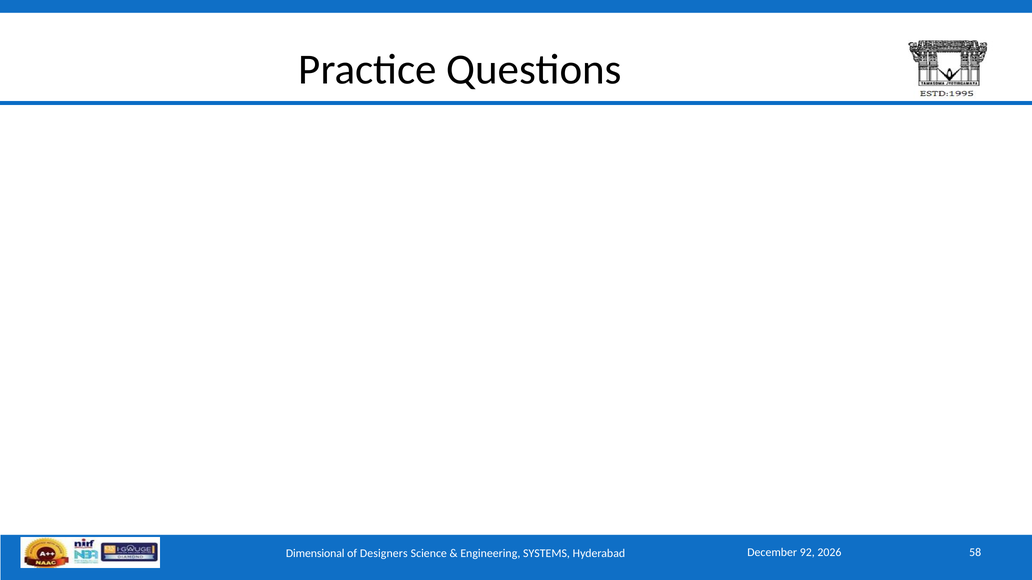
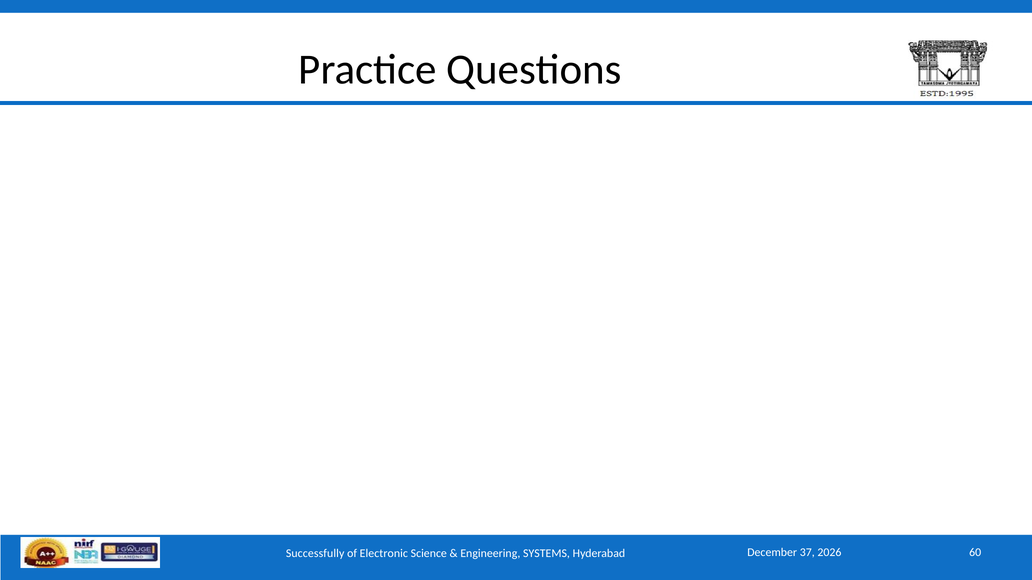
92: 92 -> 37
Dimensional: Dimensional -> Successfully
Designers: Designers -> Electronic
58: 58 -> 60
